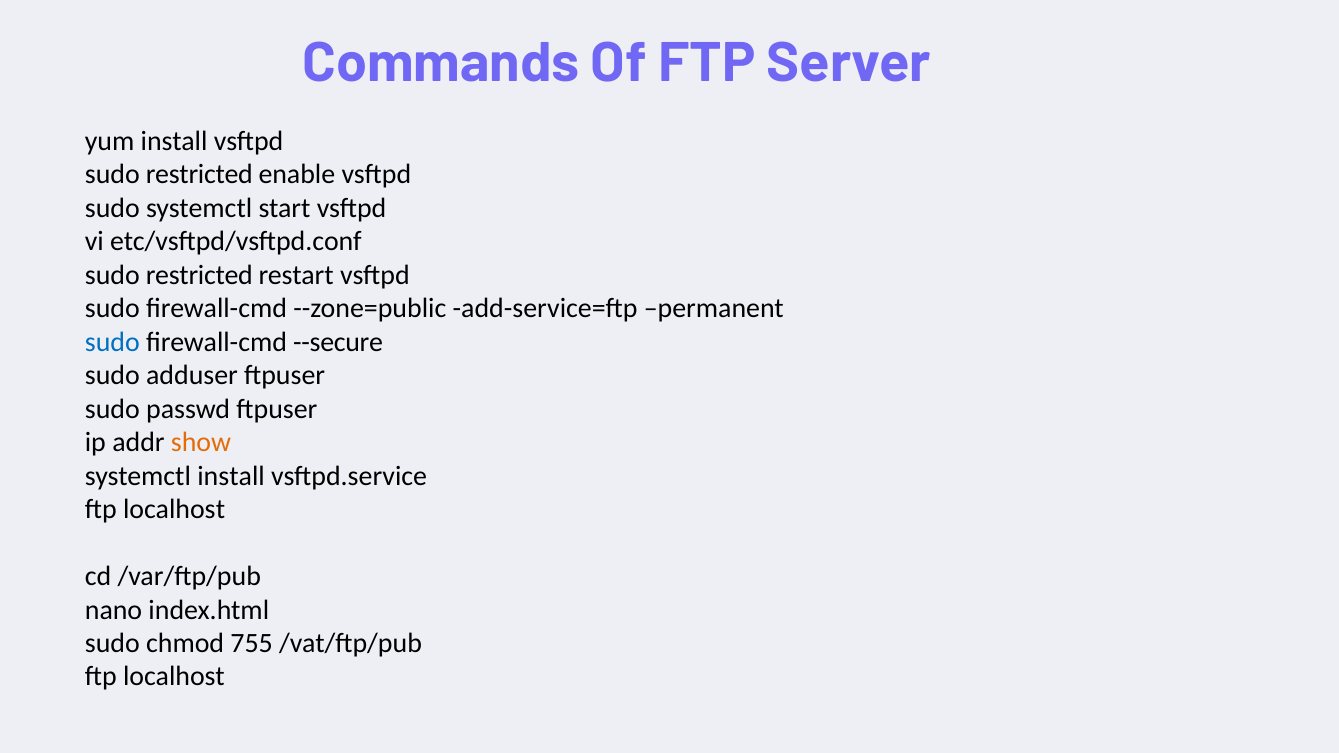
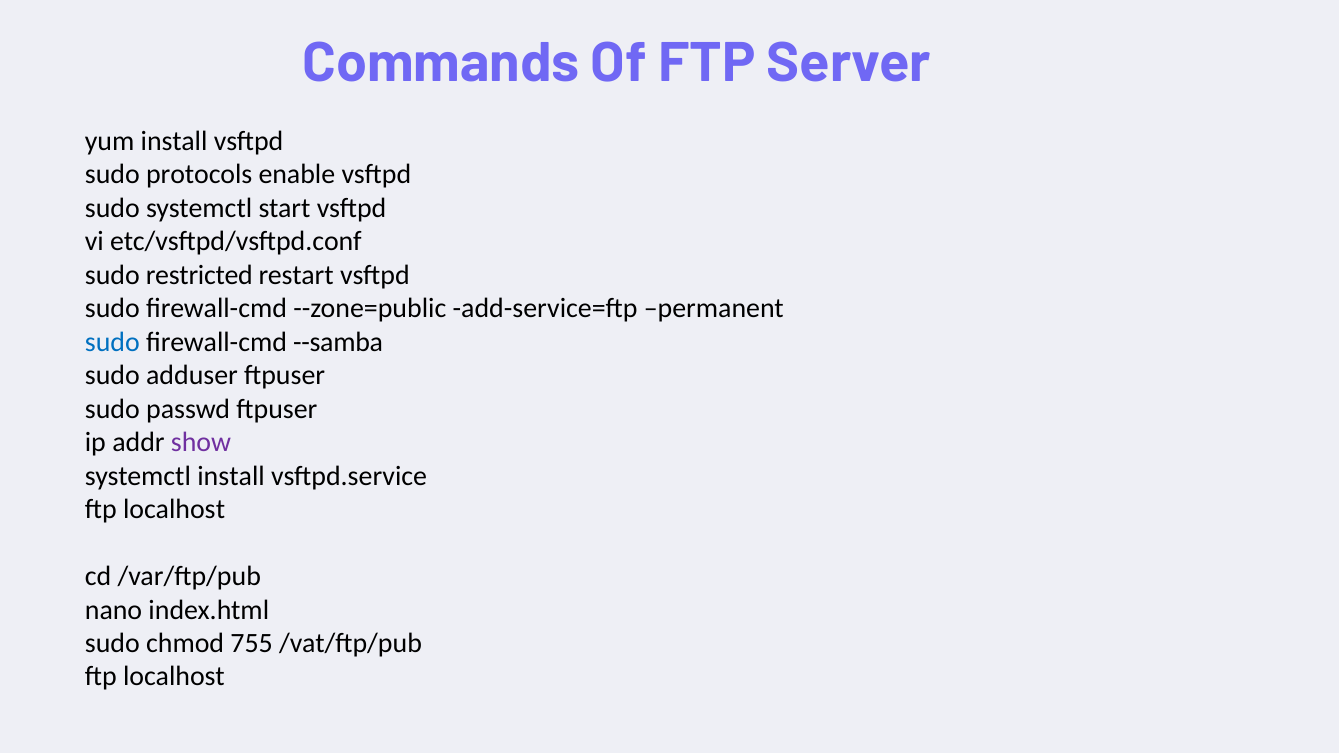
restricted at (199, 175): restricted -> protocols
--secure: --secure -> --samba
show colour: orange -> purple
